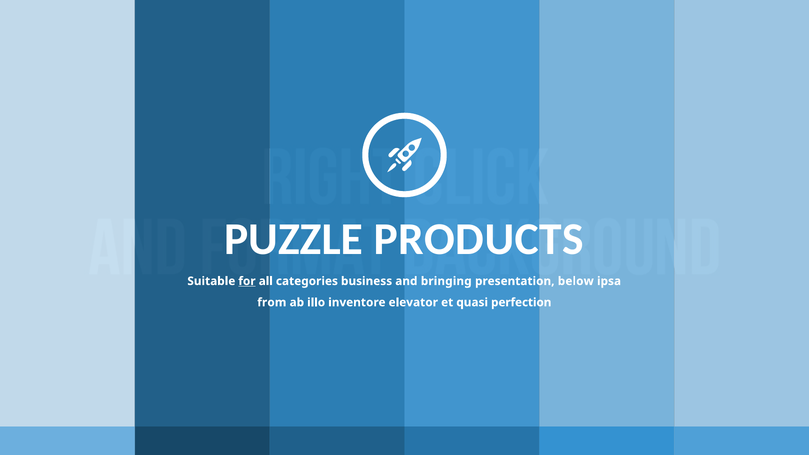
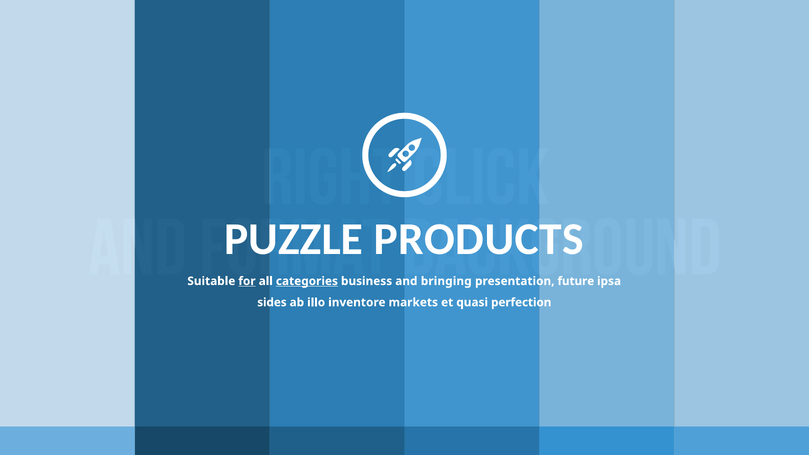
categories underline: none -> present
below: below -> future
from: from -> sides
elevator: elevator -> markets
